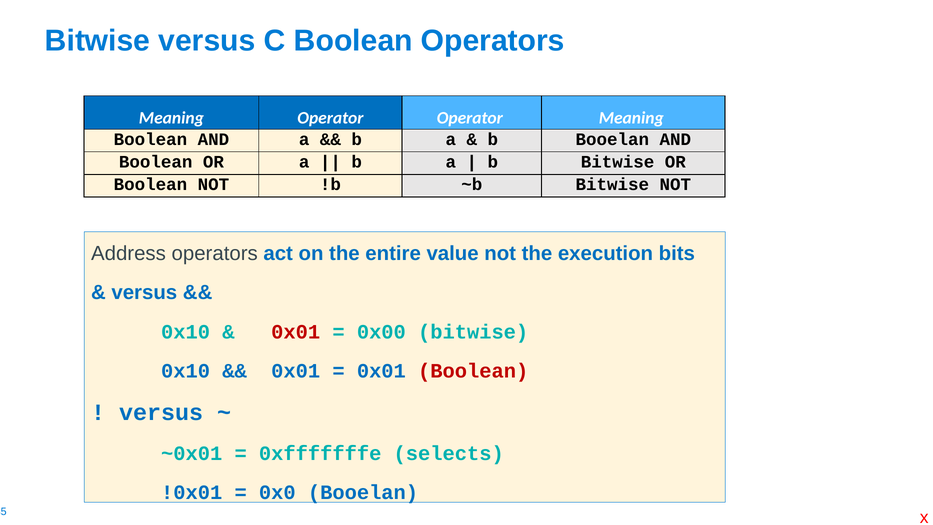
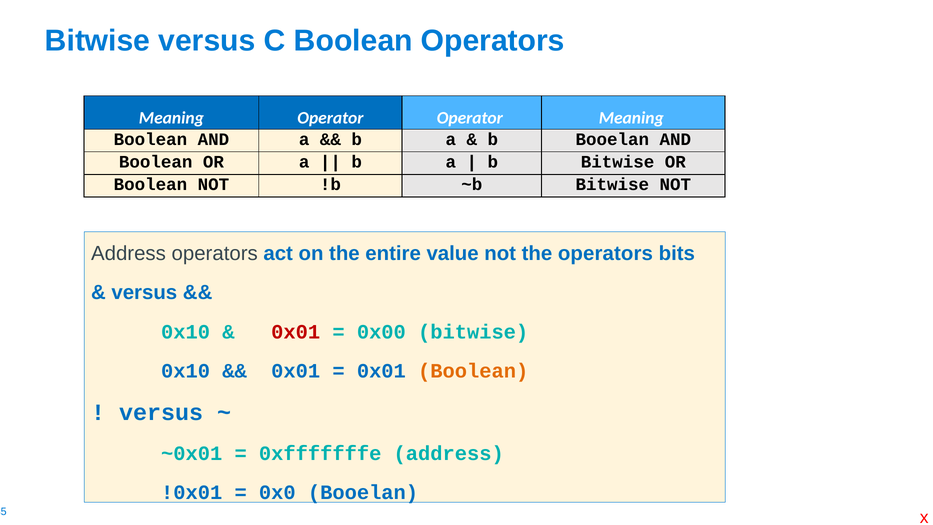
the execution: execution -> operators
Boolean at (473, 371) colour: red -> orange
0xfffffffe selects: selects -> address
